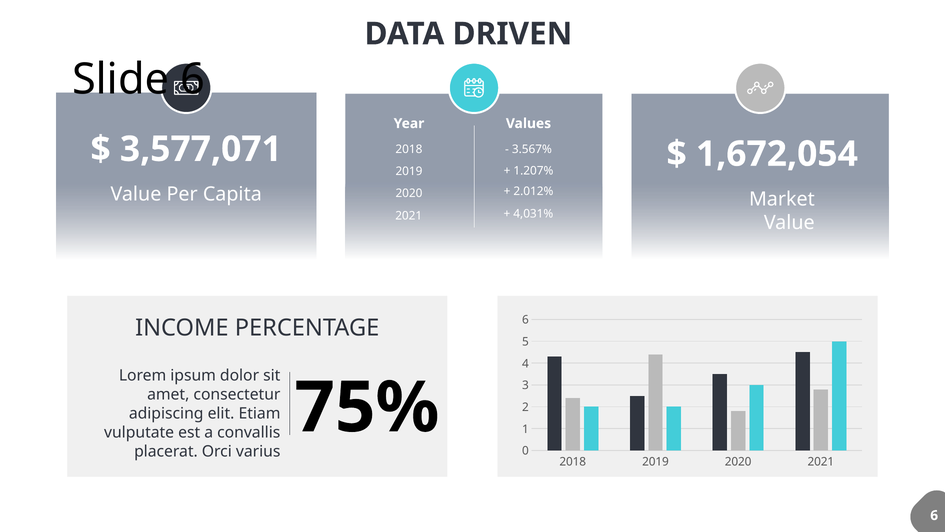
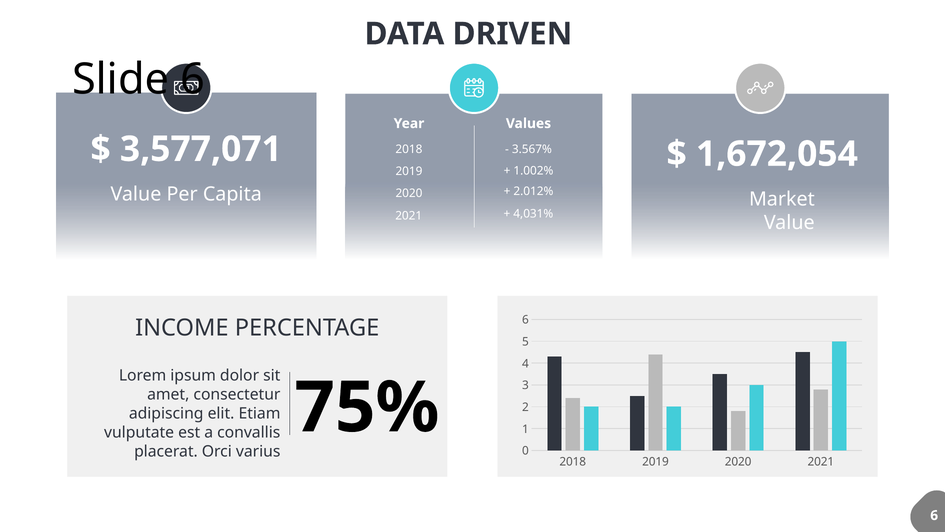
1.207%: 1.207% -> 1.002%
